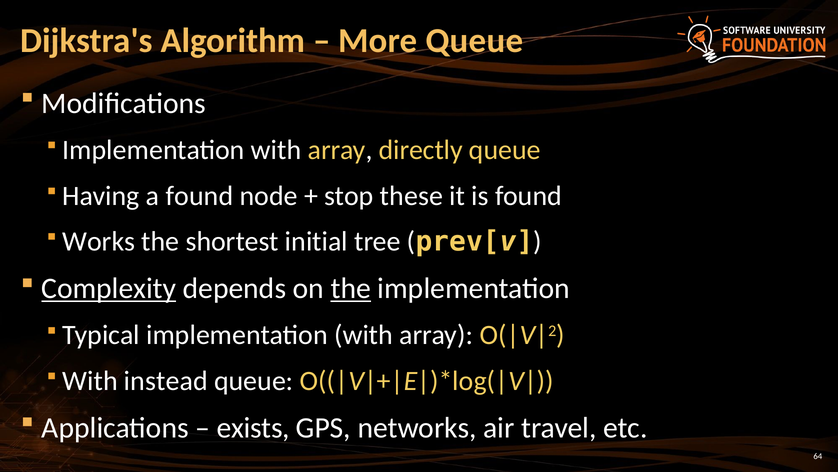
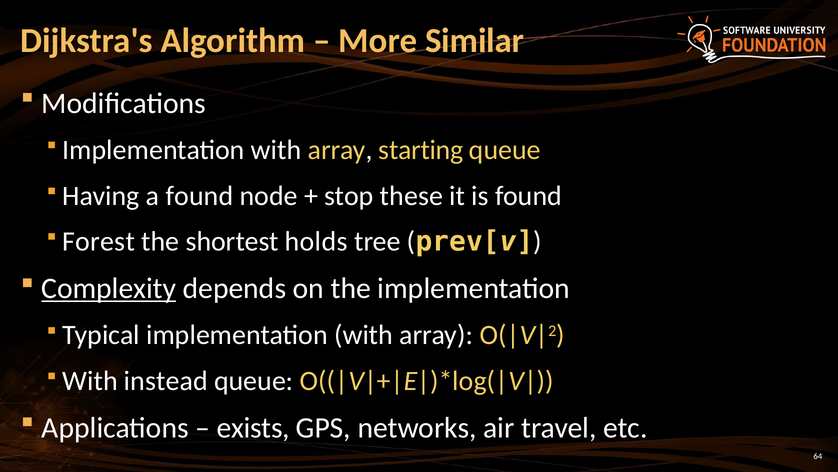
More Queue: Queue -> Similar
directly: directly -> starting
Works: Works -> Forest
initial: initial -> holds
the at (351, 288) underline: present -> none
